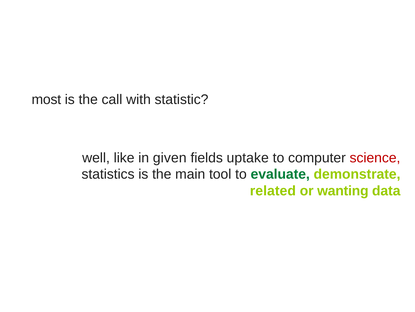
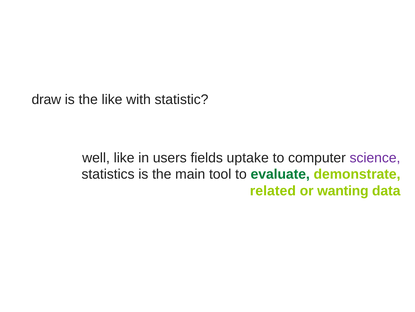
most: most -> draw
the call: call -> like
given: given -> users
science colour: red -> purple
